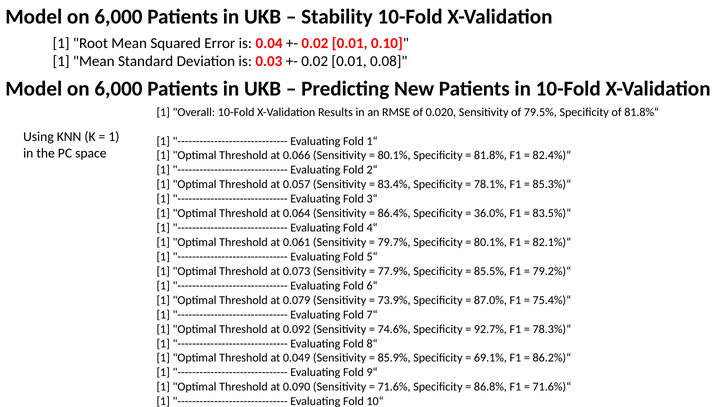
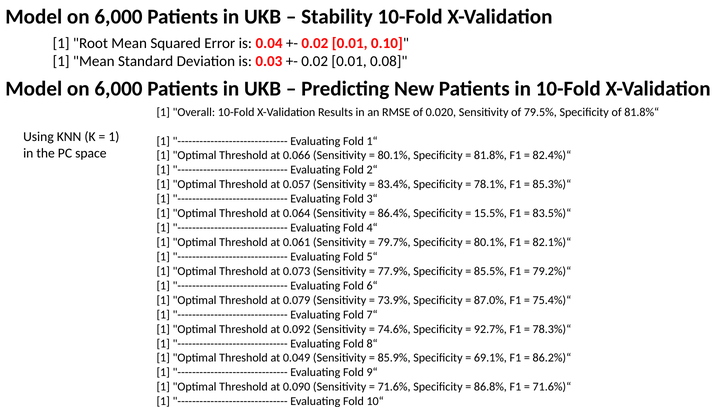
36.0%: 36.0% -> 15.5%
